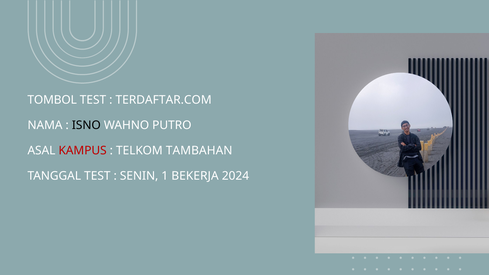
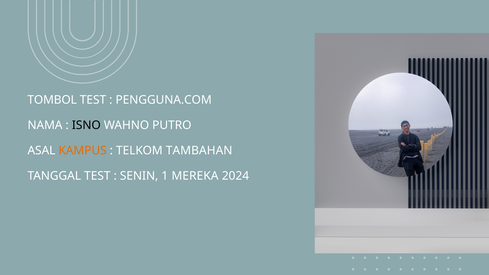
TERDAFTAR.COM: TERDAFTAR.COM -> PENGGUNA.COM
KAMPUS colour: red -> orange
BEKERJA: BEKERJA -> MEREKA
